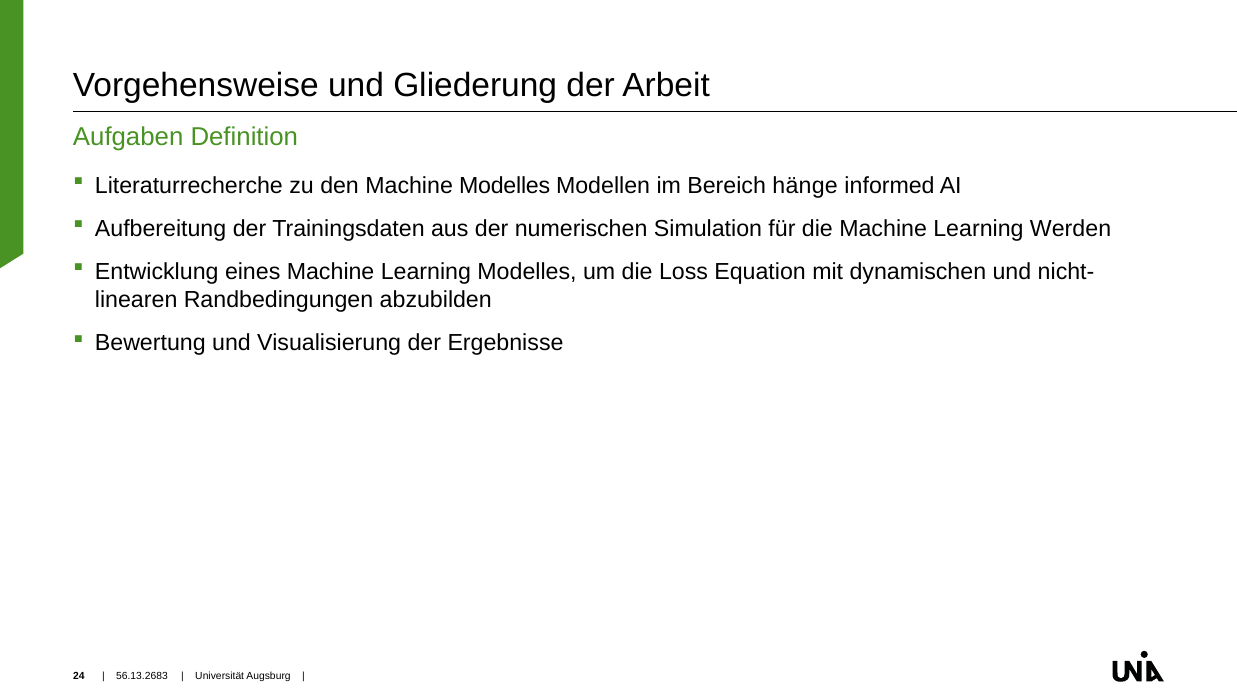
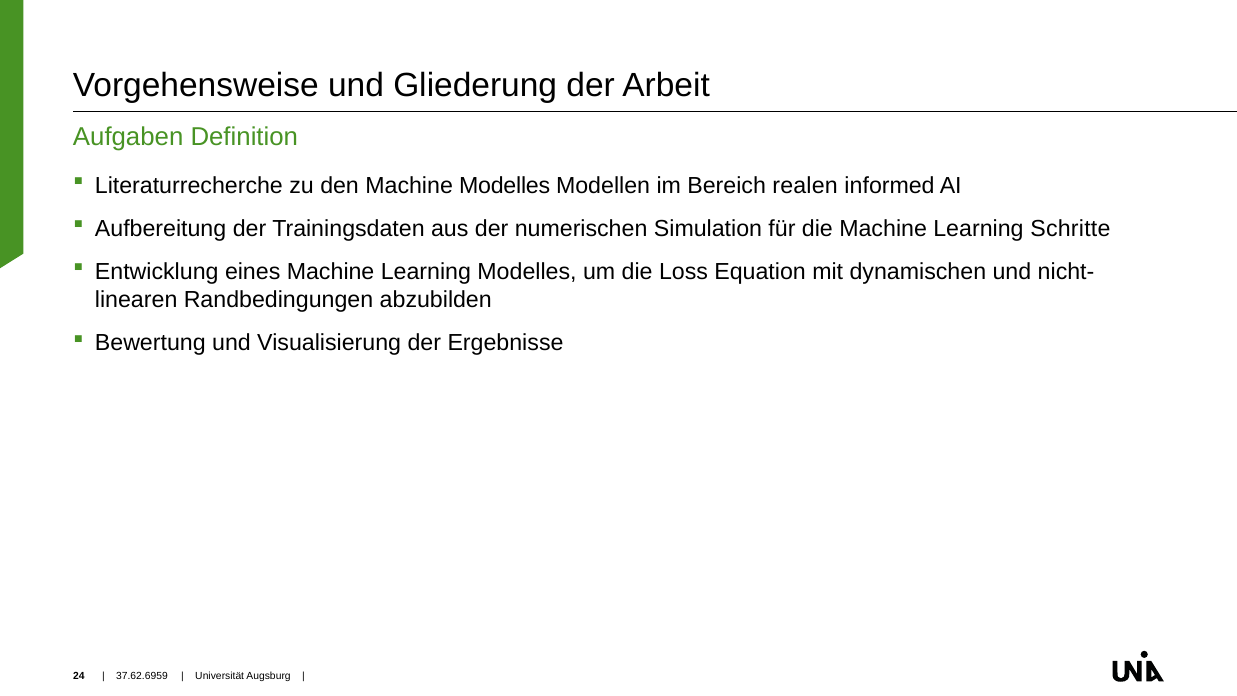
hänge: hänge -> realen
Werden: Werden -> Schritte
56.13.2683: 56.13.2683 -> 37.62.6959
